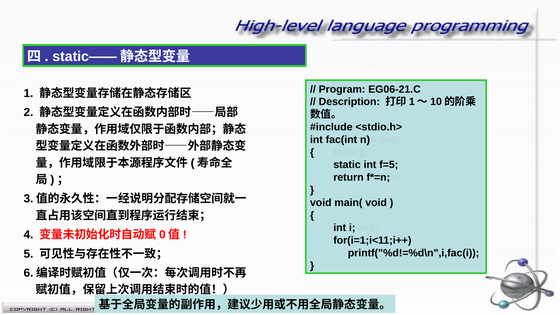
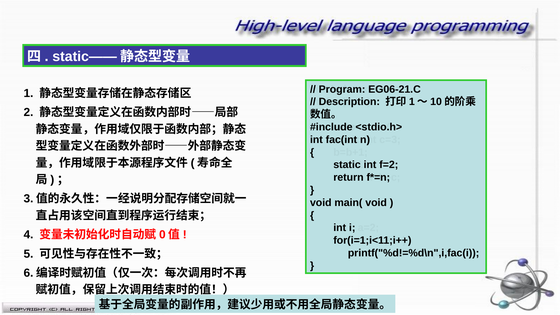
f=5: f=5 -> f=2
